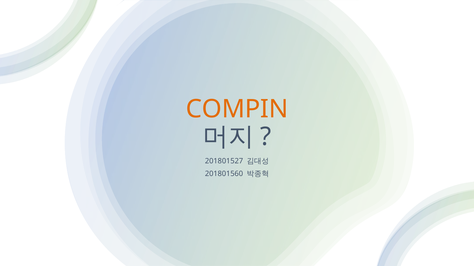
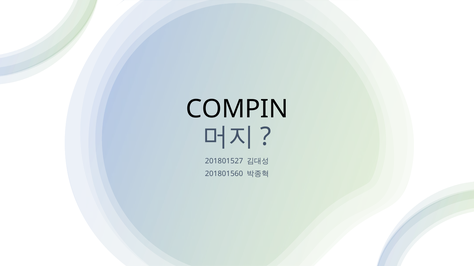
COMPIN colour: orange -> black
